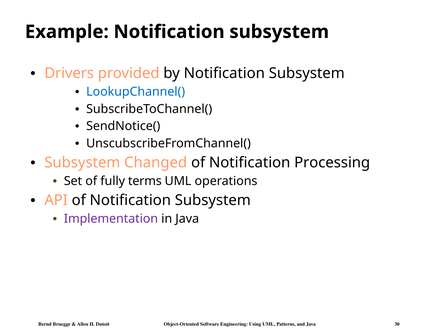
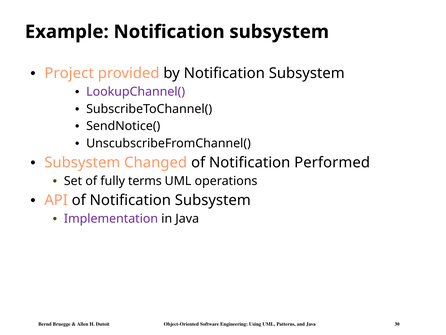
Drivers: Drivers -> Project
LookupChannel( colour: blue -> purple
Processing: Processing -> Performed
